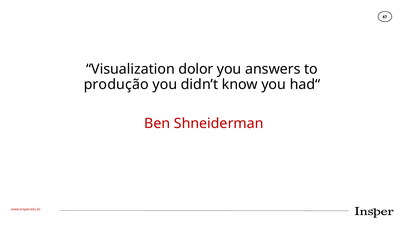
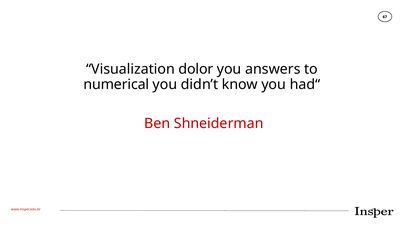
produção: produção -> numerical
